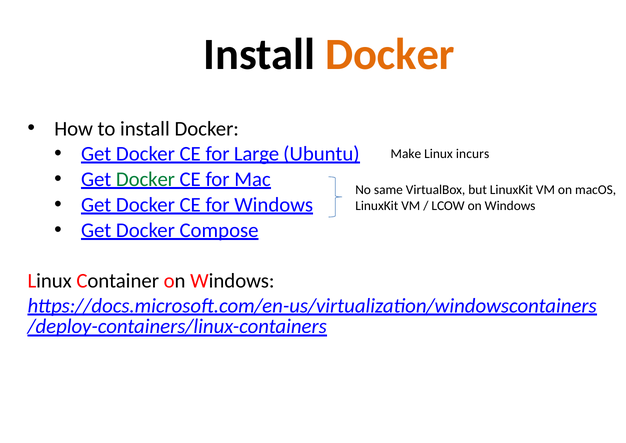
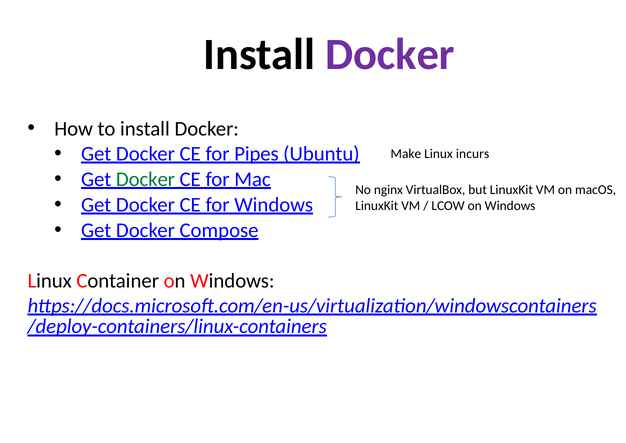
Docker at (390, 54) colour: orange -> purple
Large: Large -> Pipes
same: same -> nginx
